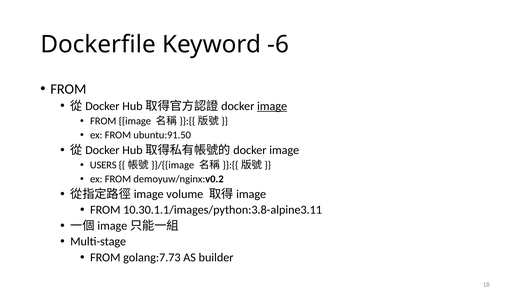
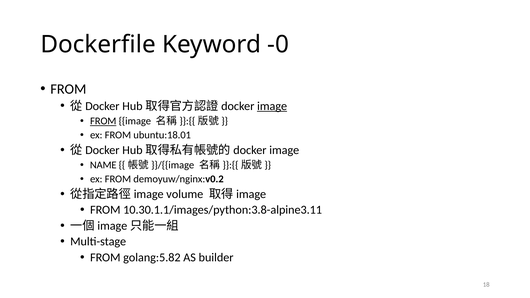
-6: -6 -> -0
FROM at (103, 121) underline: none -> present
ubuntu:91.50: ubuntu:91.50 -> ubuntu:18.01
USERS: USERS -> NAME
golang:7.73: golang:7.73 -> golang:5.82
